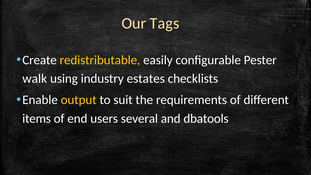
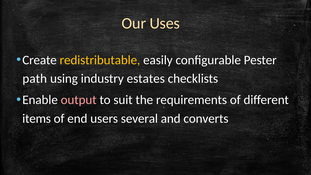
Tags: Tags -> Uses
walk: walk -> path
output colour: yellow -> pink
dbatools: dbatools -> converts
